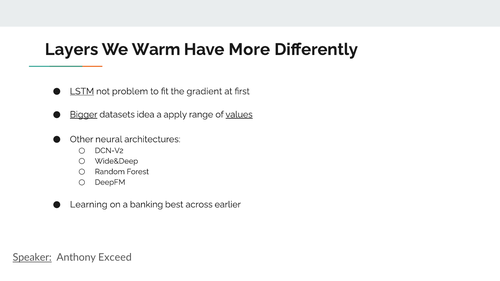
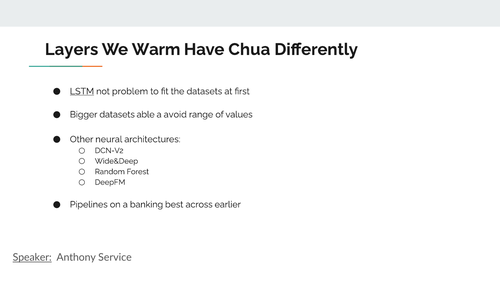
More: More -> Chua
the gradient: gradient -> datasets
Bigger underline: present -> none
idea: idea -> able
apply: apply -> avoid
values underline: present -> none
Learning: Learning -> Pipelines
Exceed: Exceed -> Service
